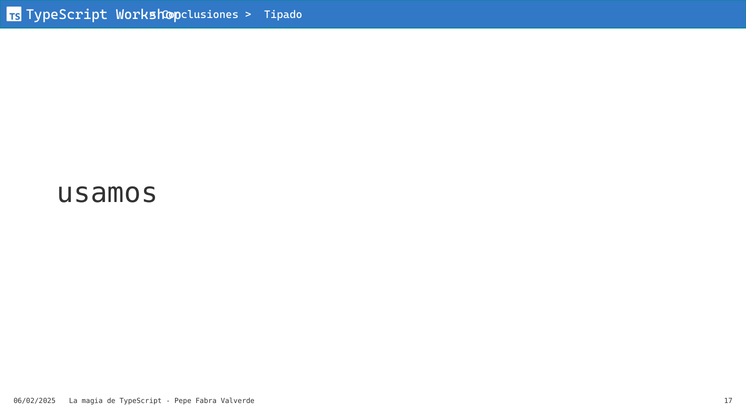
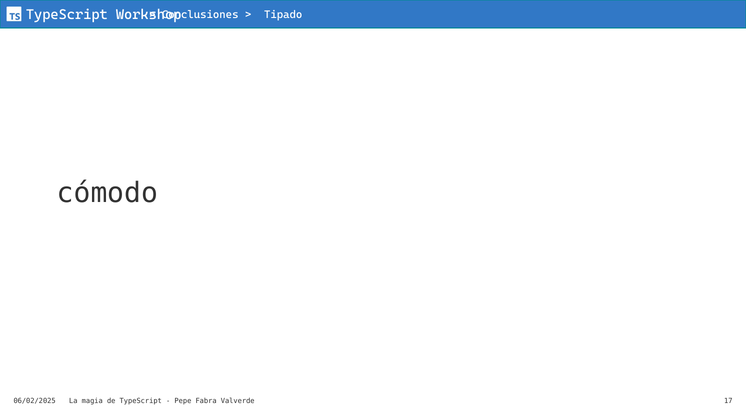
usamos: usamos -> cómodo
